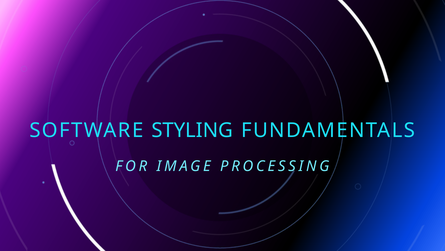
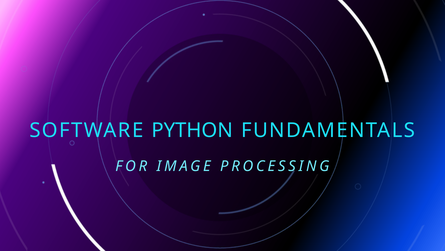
STYLING: STYLING -> PYTHON
